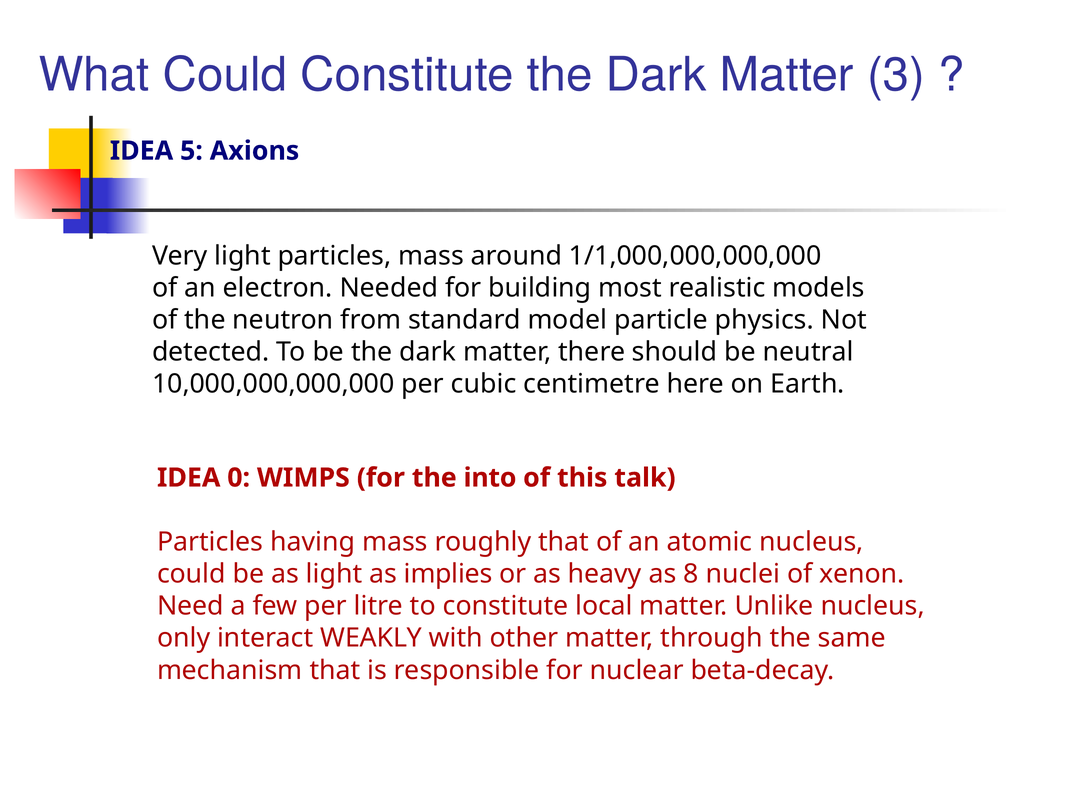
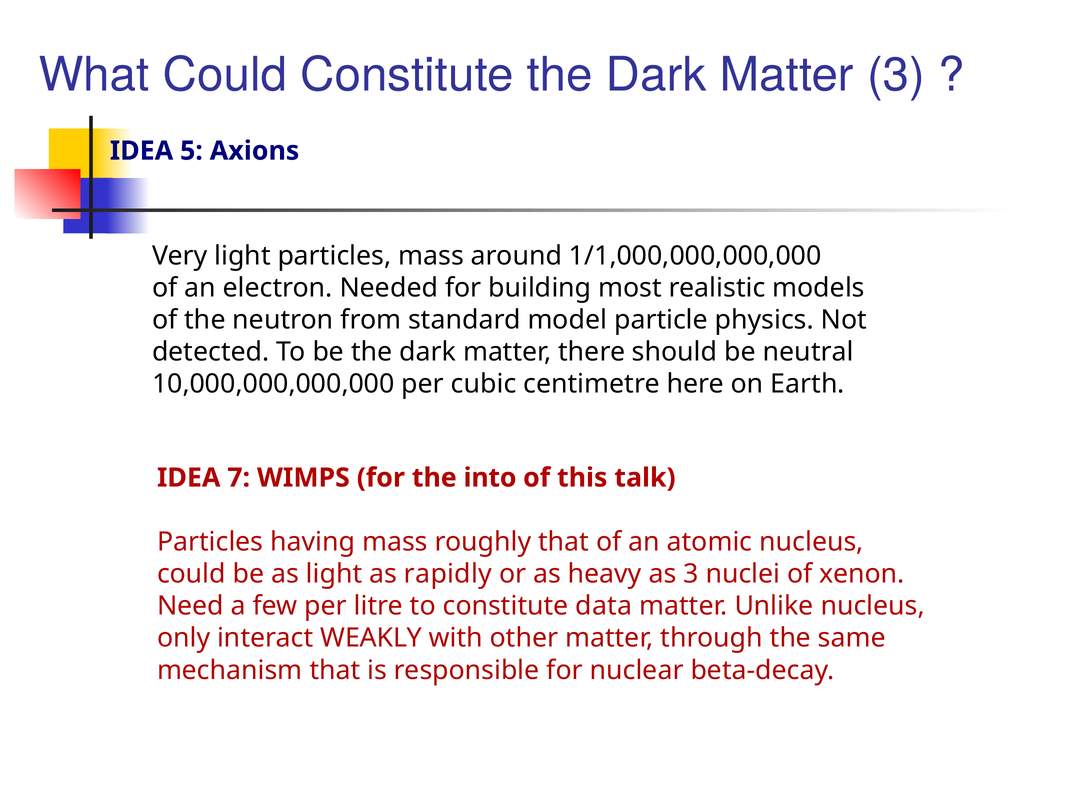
0: 0 -> 7
implies: implies -> rapidly
as 8: 8 -> 3
local: local -> data
